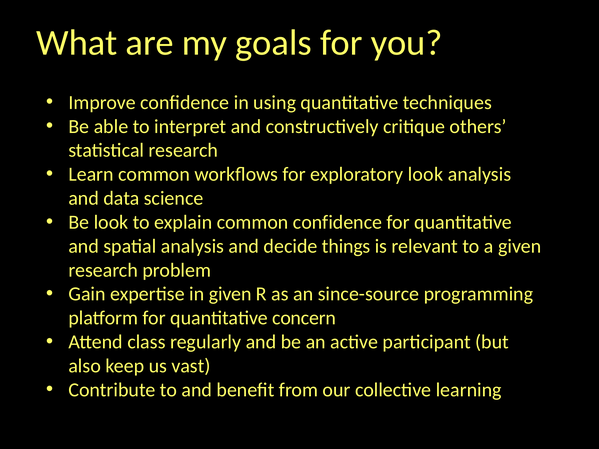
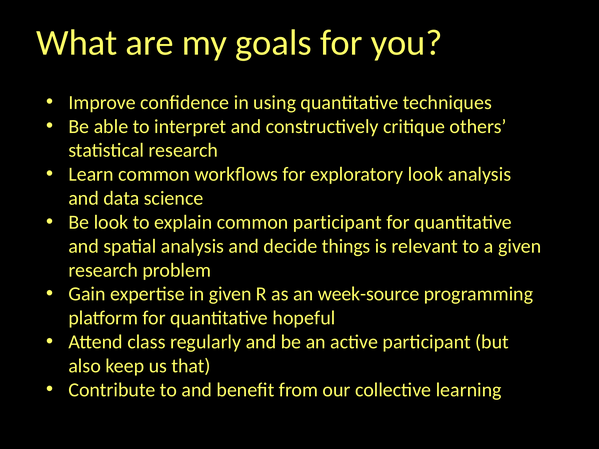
common confidence: confidence -> participant
since-source: since-source -> week-source
concern: concern -> hopeful
vast: vast -> that
